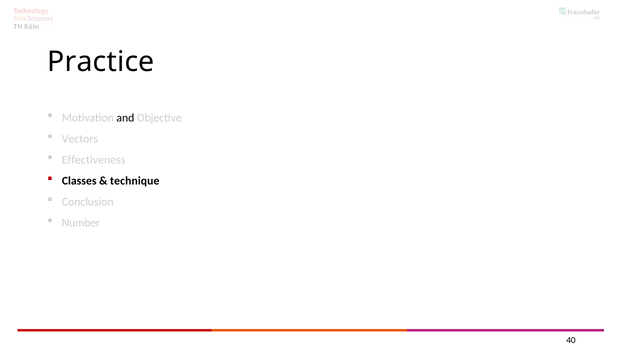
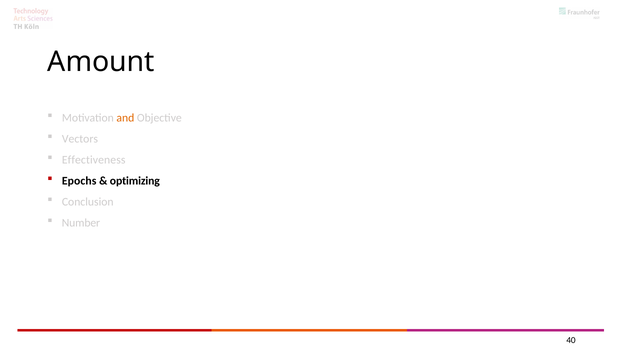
Practice: Practice -> Amount
and colour: black -> orange
Classes: Classes -> Epochs
technique: technique -> optimizing
